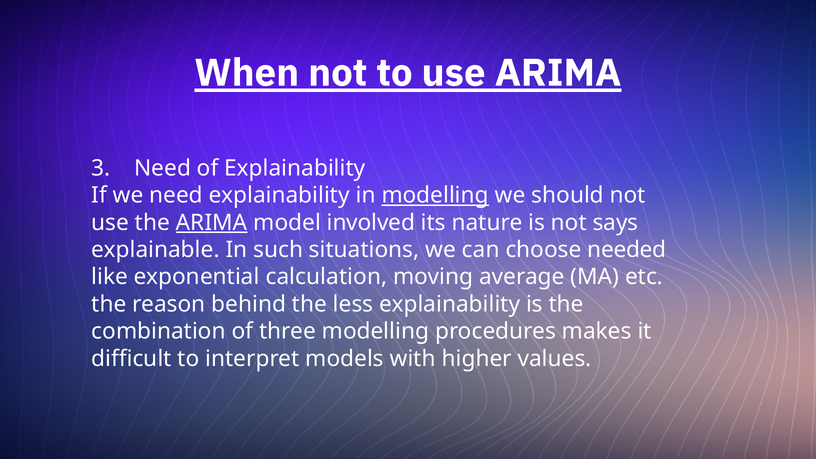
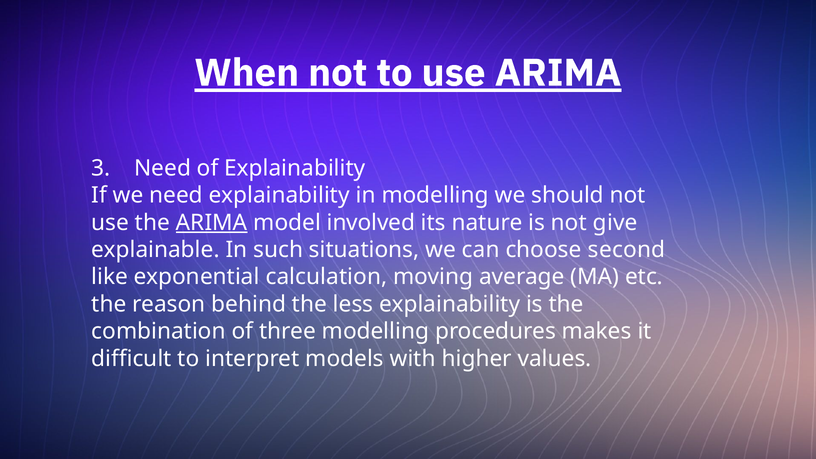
modelling at (435, 195) underline: present -> none
says: says -> give
needed: needed -> second
